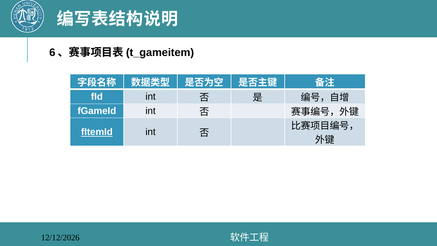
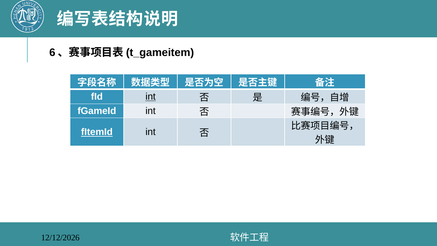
int at (151, 97) underline: none -> present
